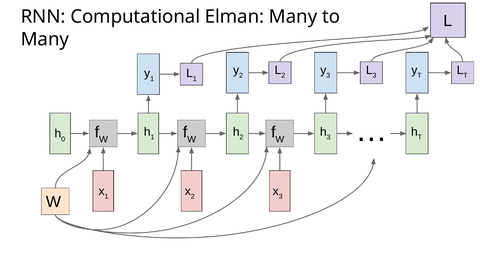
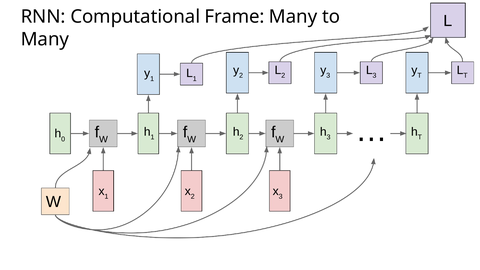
Elman: Elman -> Frame
